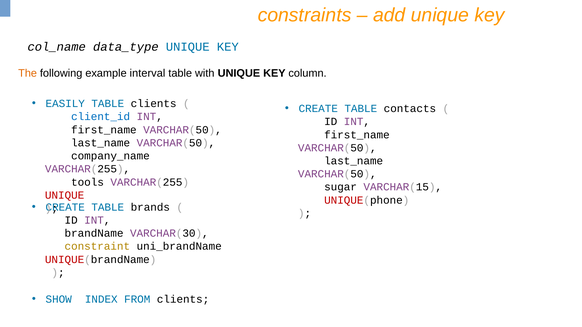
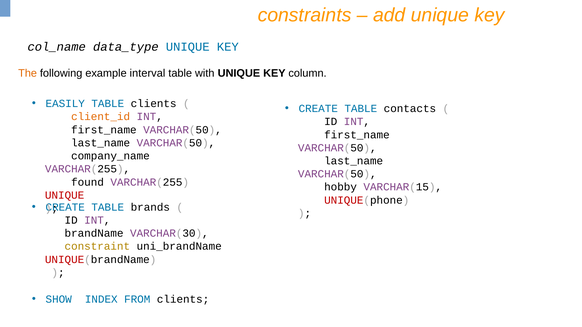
client_id colour: blue -> orange
tools: tools -> found
sugar: sugar -> hobby
